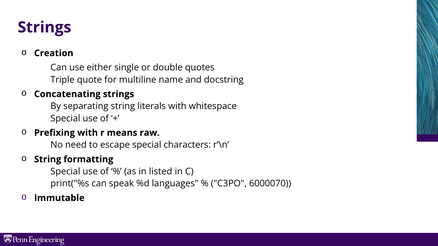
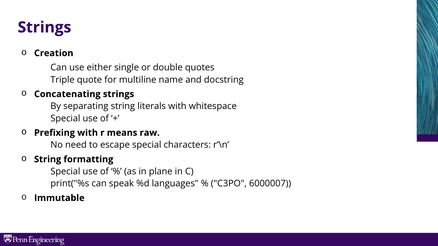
listed: listed -> plane
6000070: 6000070 -> 6000007
